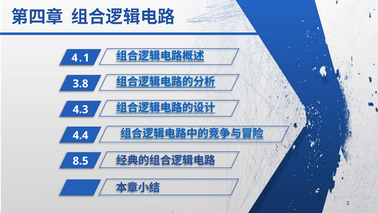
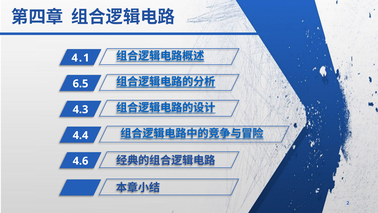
3.8: 3.8 -> 6.5
8.5: 8.5 -> 4.6
